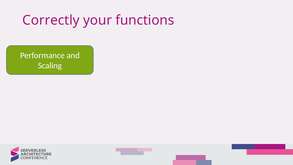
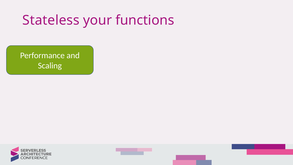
Correctly: Correctly -> Stateless
